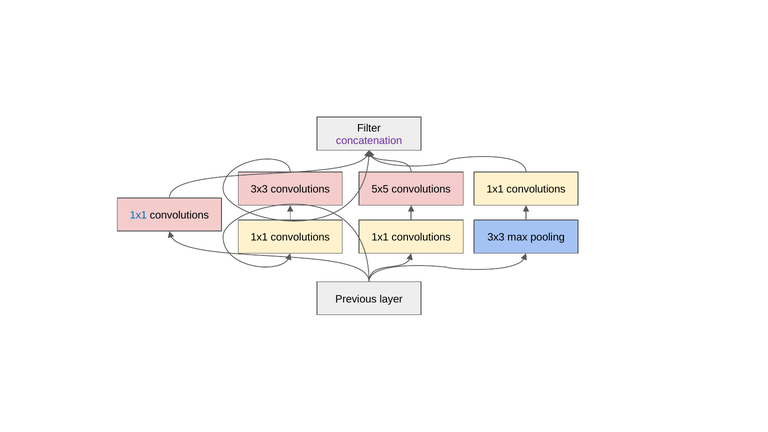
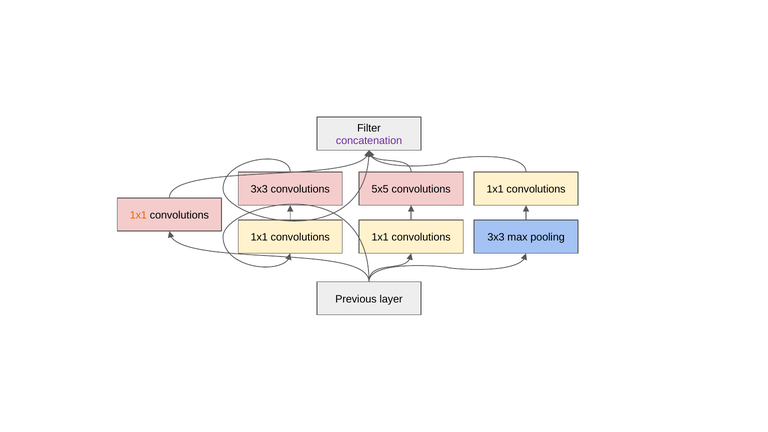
1x1 at (138, 215) colour: blue -> orange
